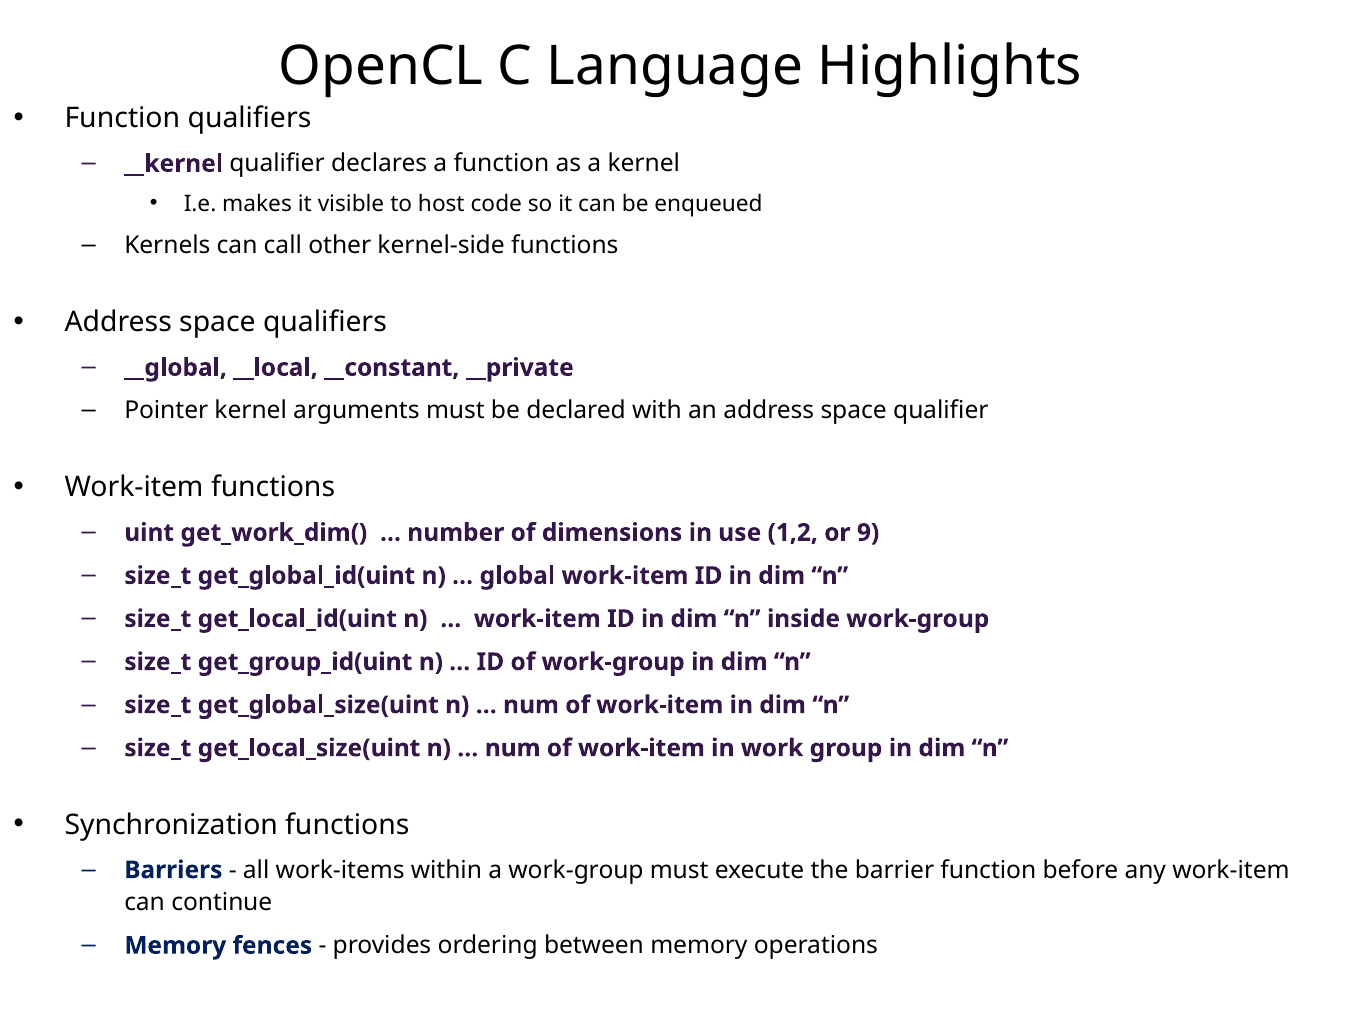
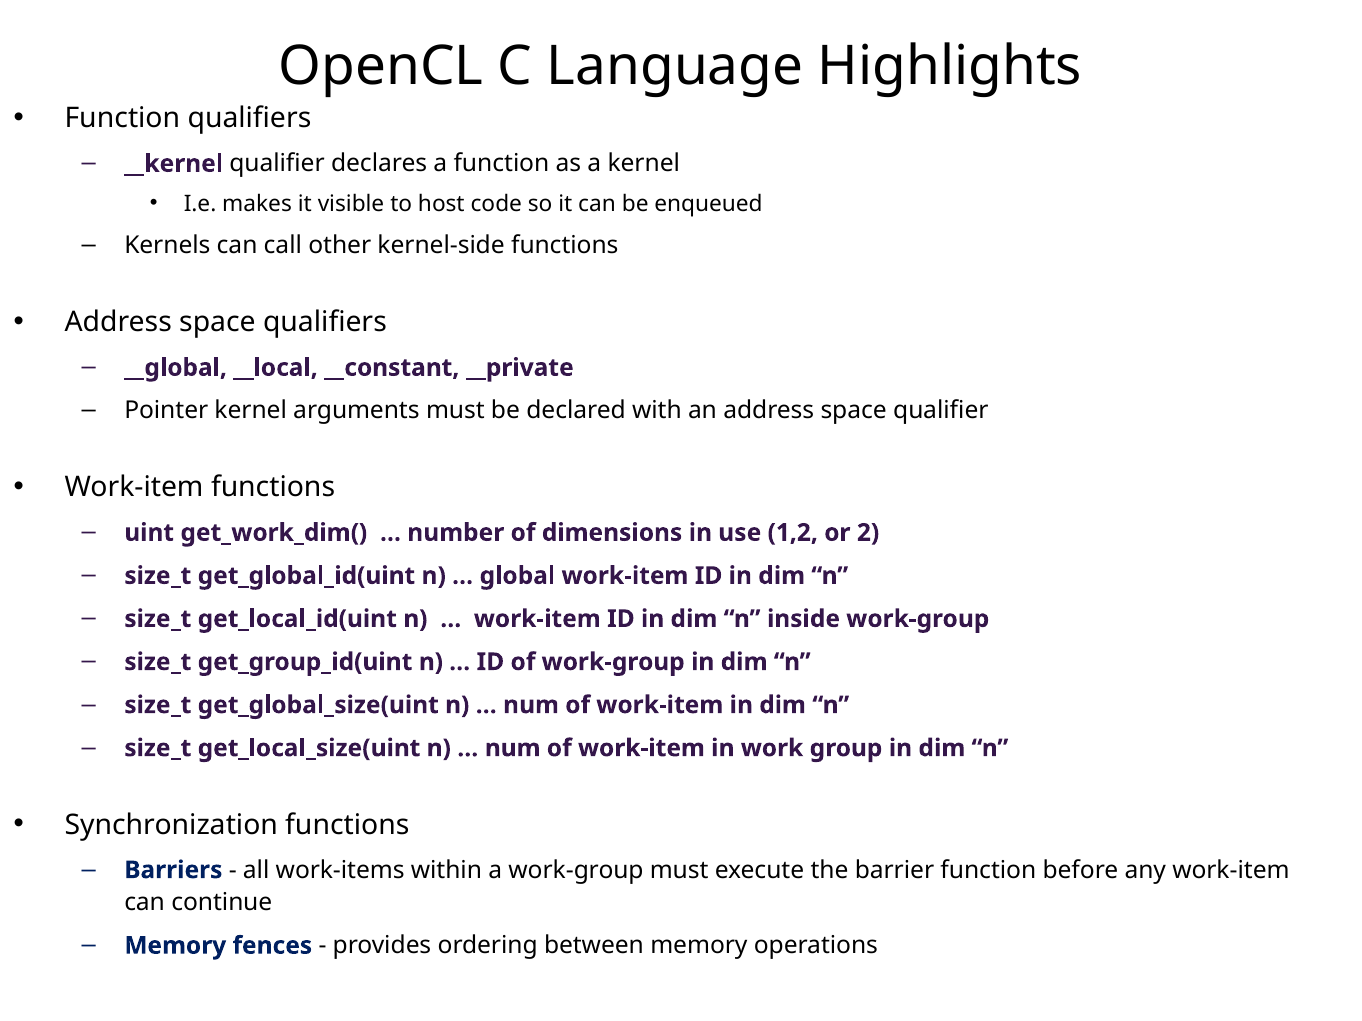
9: 9 -> 2
